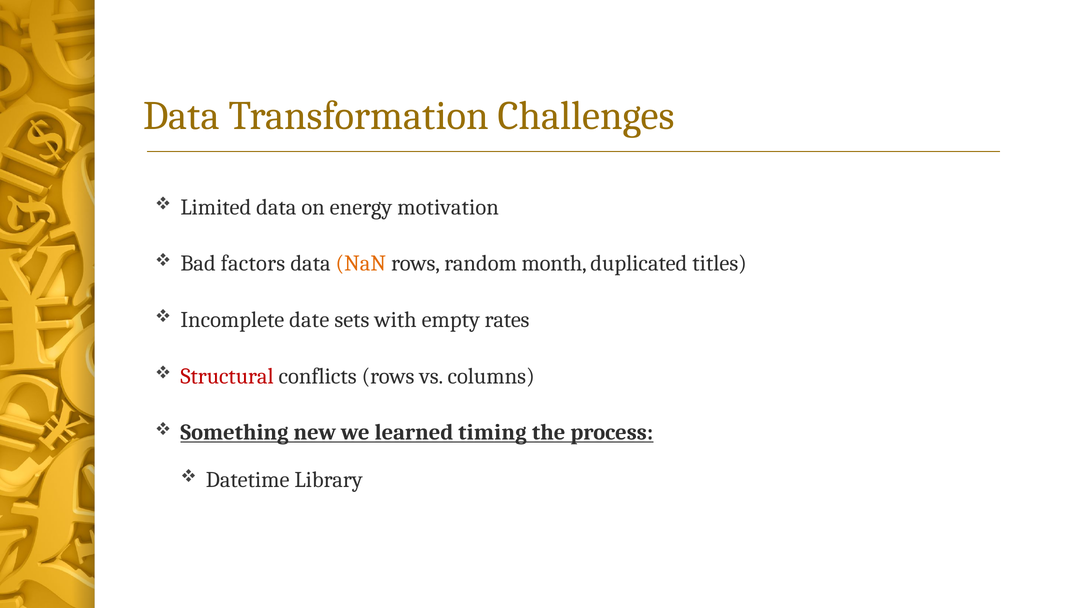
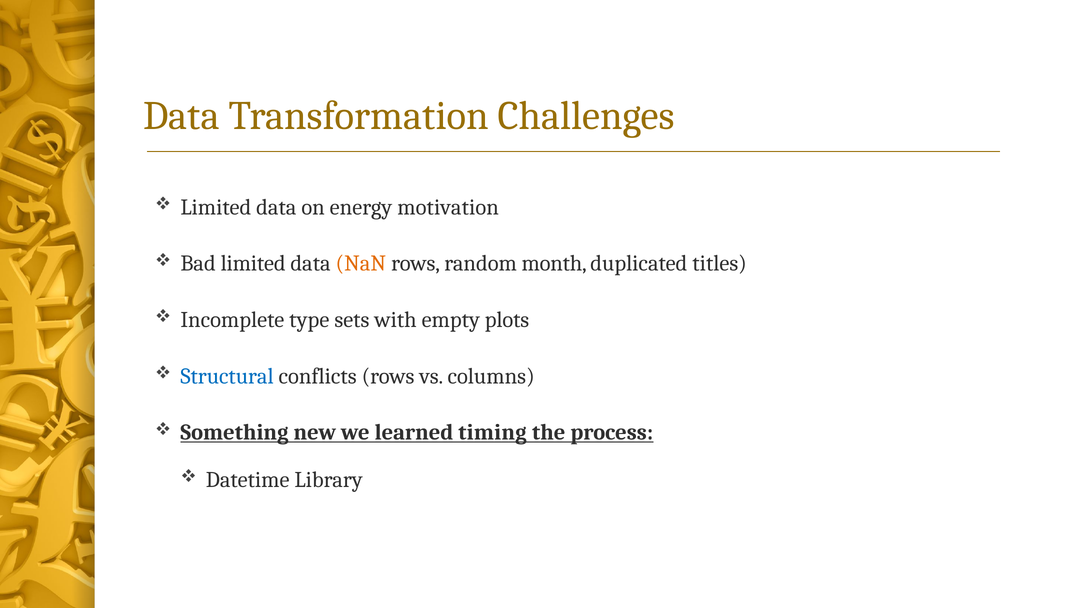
Bad factors: factors -> limited
date: date -> type
rates: rates -> plots
Structural colour: red -> blue
